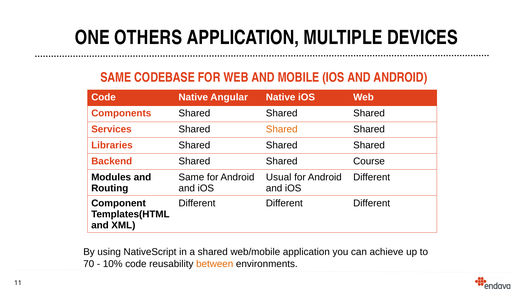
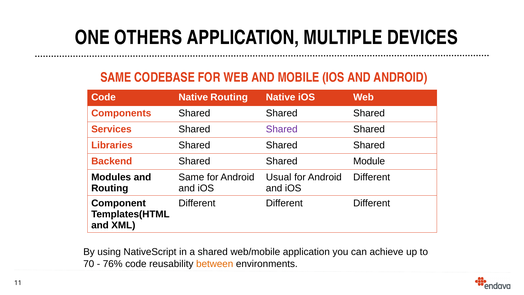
Native Angular: Angular -> Routing
Shared at (282, 129) colour: orange -> purple
Course: Course -> Module
10%: 10% -> 76%
